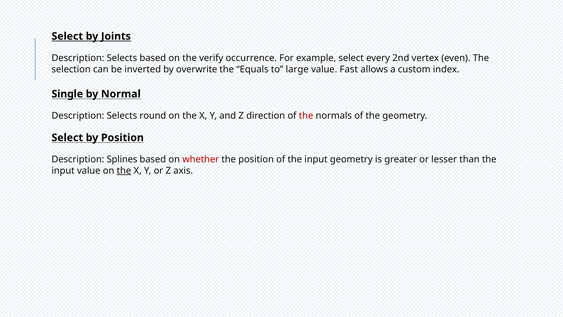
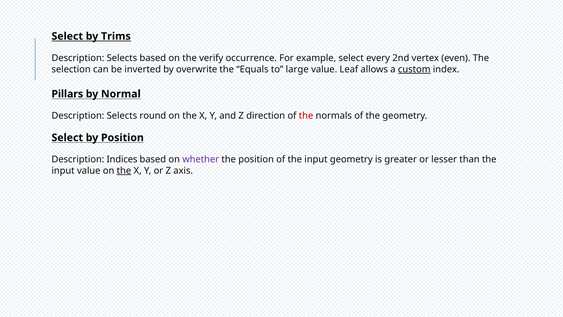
Joints: Joints -> Trims
Fast: Fast -> Leaf
custom underline: none -> present
Single: Single -> Pillars
Splines: Splines -> Indices
whether colour: red -> purple
